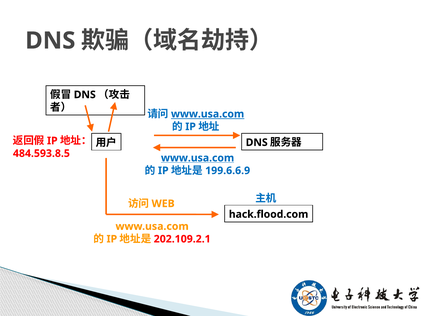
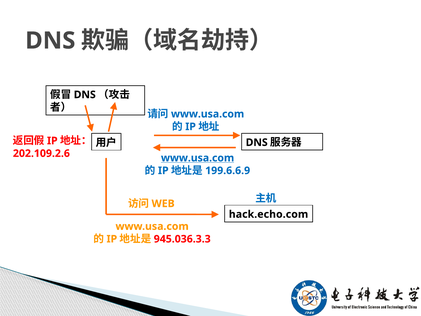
www.usa.com at (208, 114) underline: present -> none
484.593.8.5: 484.593.8.5 -> 202.109.2.6
hack.flood.com: hack.flood.com -> hack.echo.com
202.109.2.1: 202.109.2.1 -> 945.036.3.3
